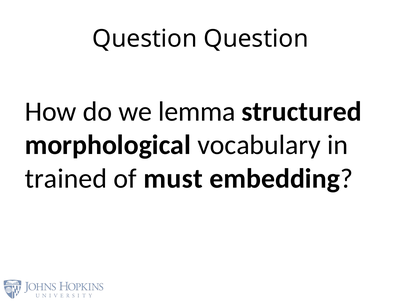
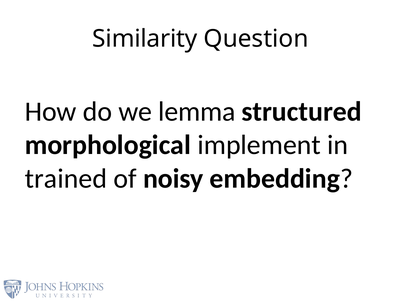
Question at (145, 39): Question -> Similarity
vocabulary: vocabulary -> implement
must: must -> noisy
